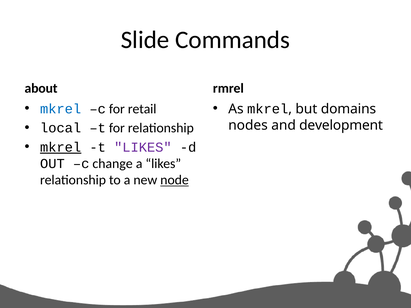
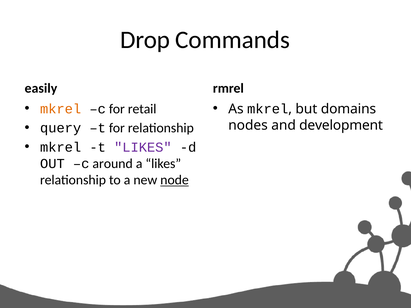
Slide: Slide -> Drop
about: about -> easily
mkrel at (61, 109) colour: blue -> orange
local: local -> query
mkrel at (61, 147) underline: present -> none
change: change -> around
